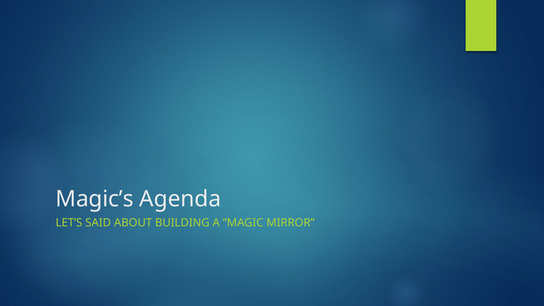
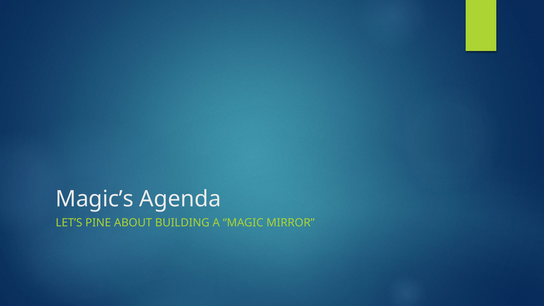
SAID: SAID -> PINE
